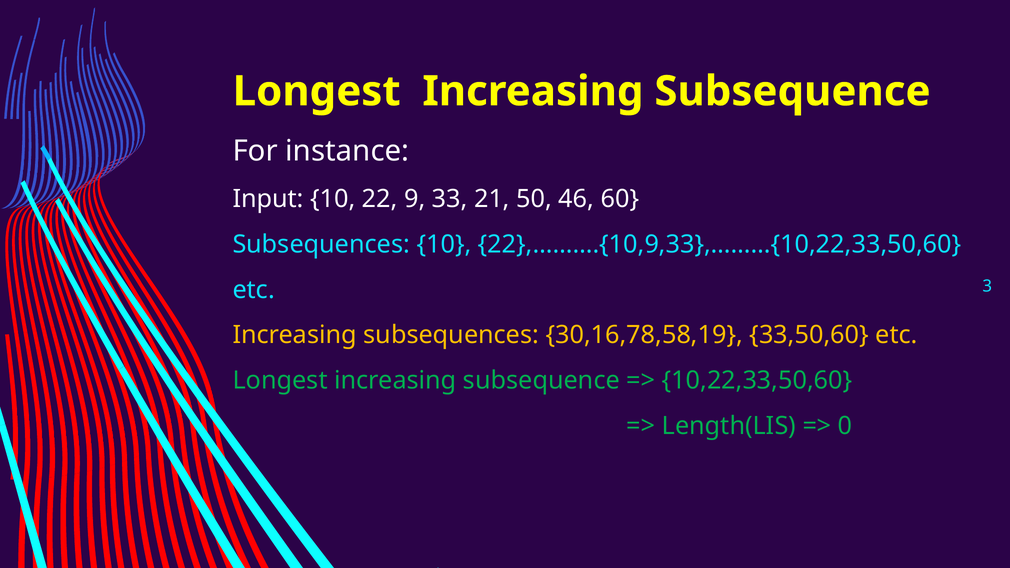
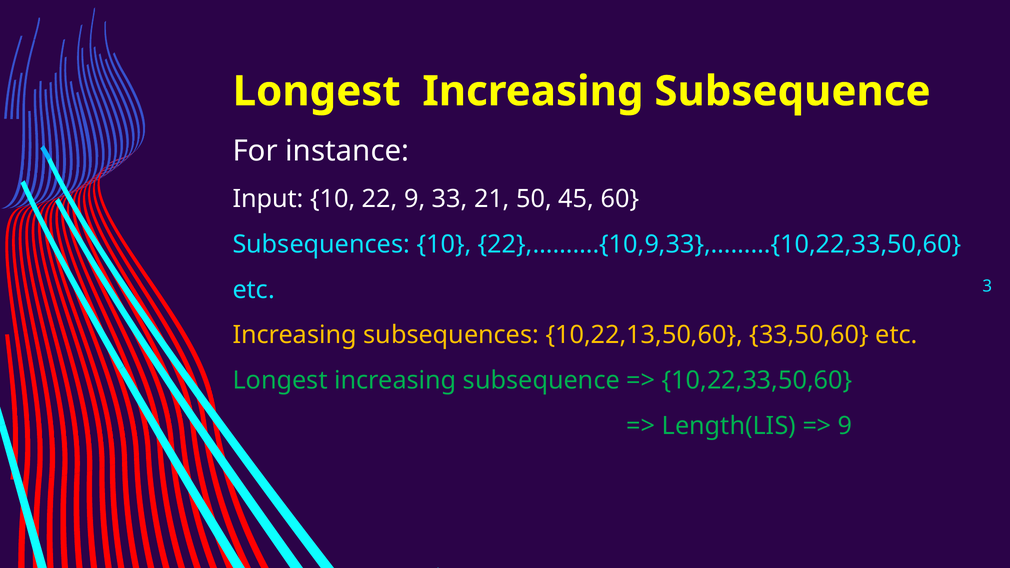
46: 46 -> 45
30,16,78,58,19: 30,16,78,58,19 -> 10,22,13,50,60
0 at (845, 426): 0 -> 9
